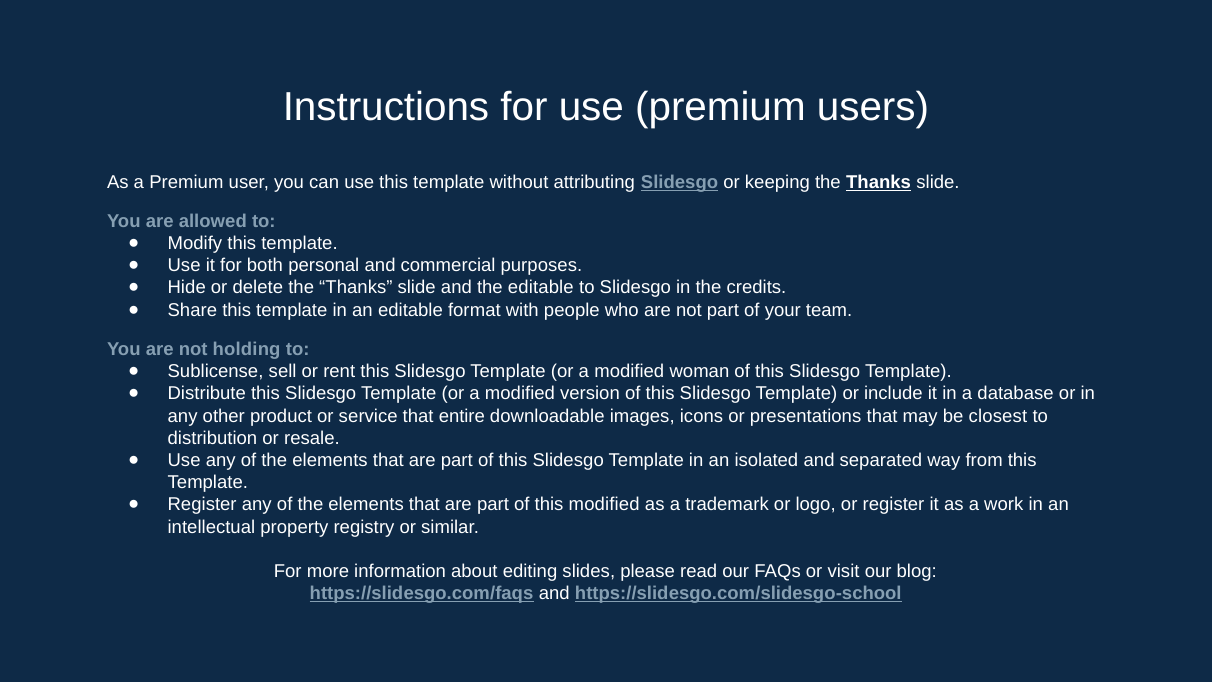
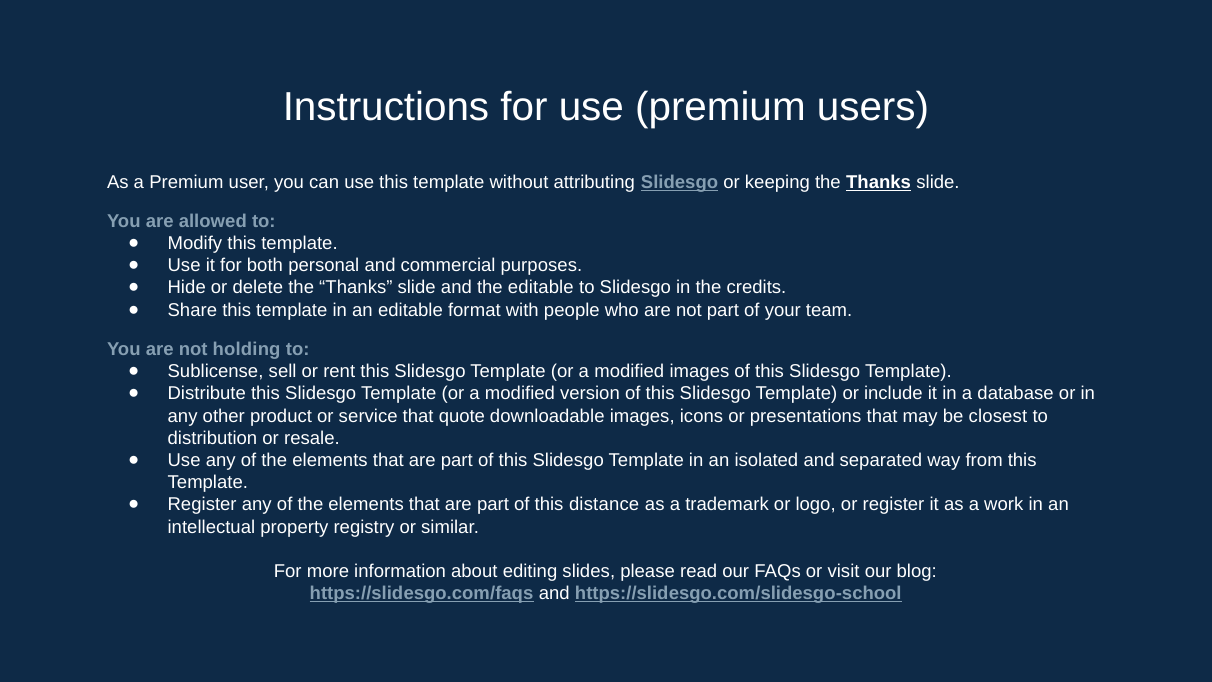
modified woman: woman -> images
entire: entire -> quote
this modified: modified -> distance
